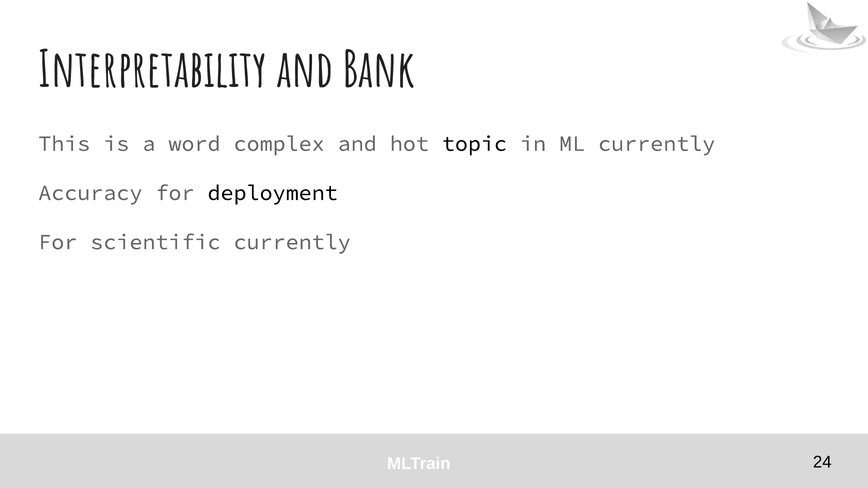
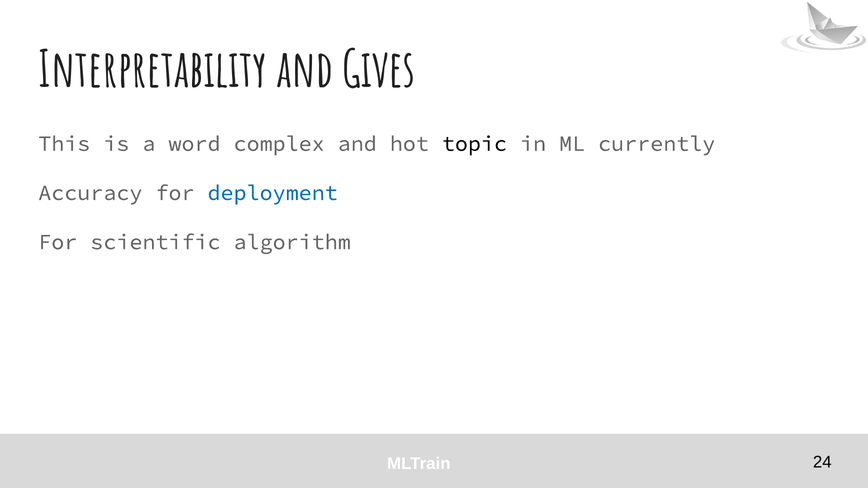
Bank: Bank -> Gives
deployment colour: black -> blue
scientific currently: currently -> algorithm
